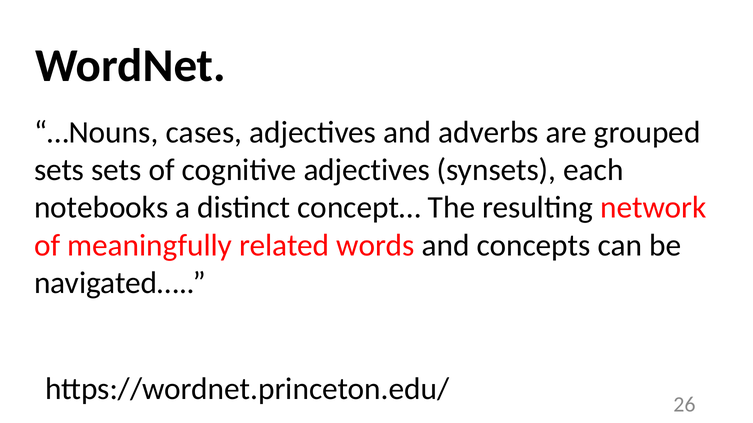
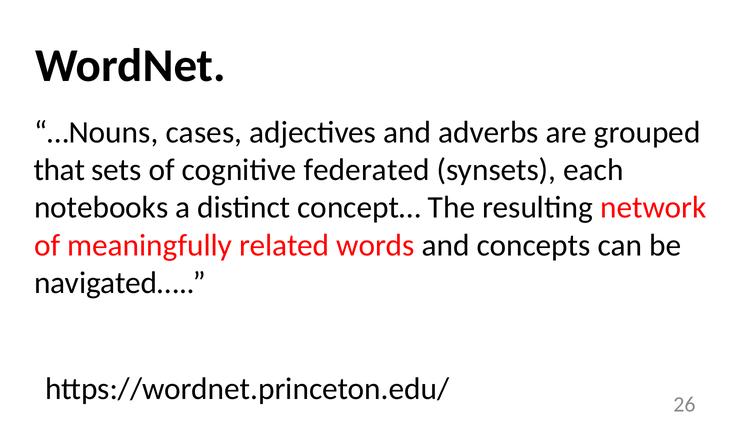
sets at (59, 170): sets -> that
cognitive adjectives: adjectives -> federated
